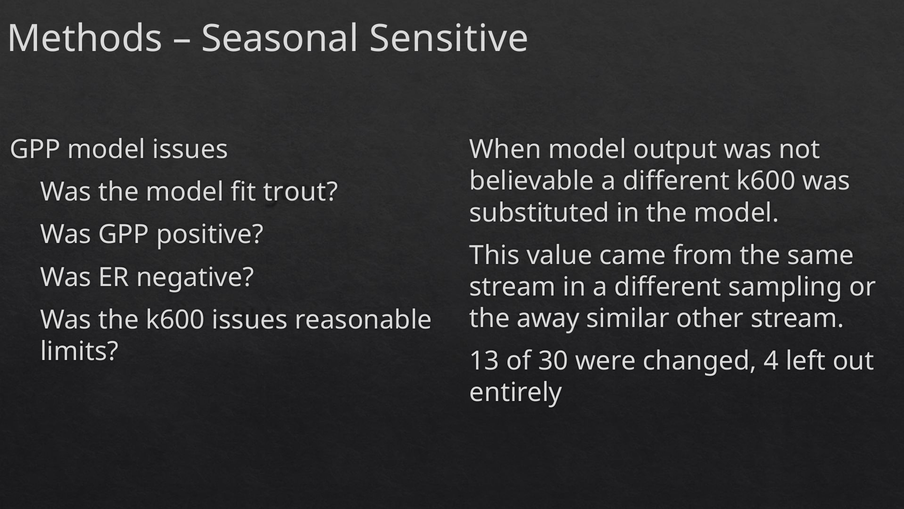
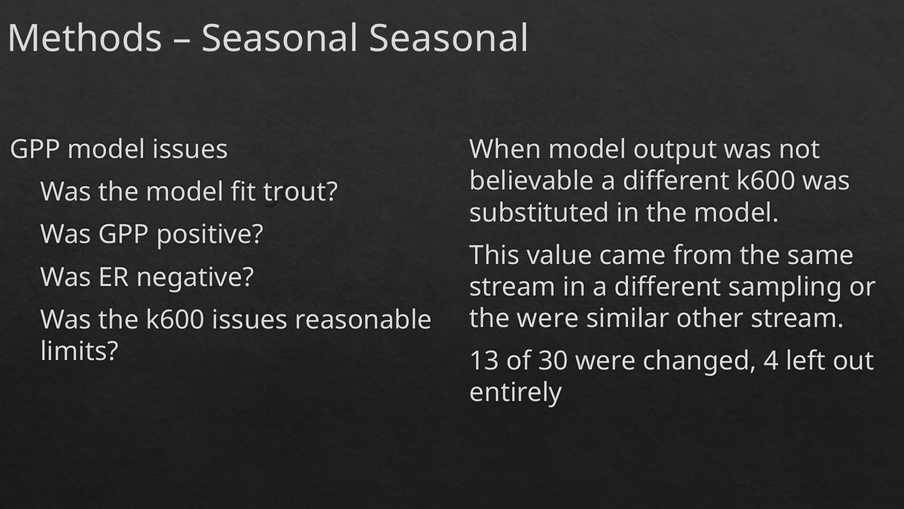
Seasonal Sensitive: Sensitive -> Seasonal
the away: away -> were
